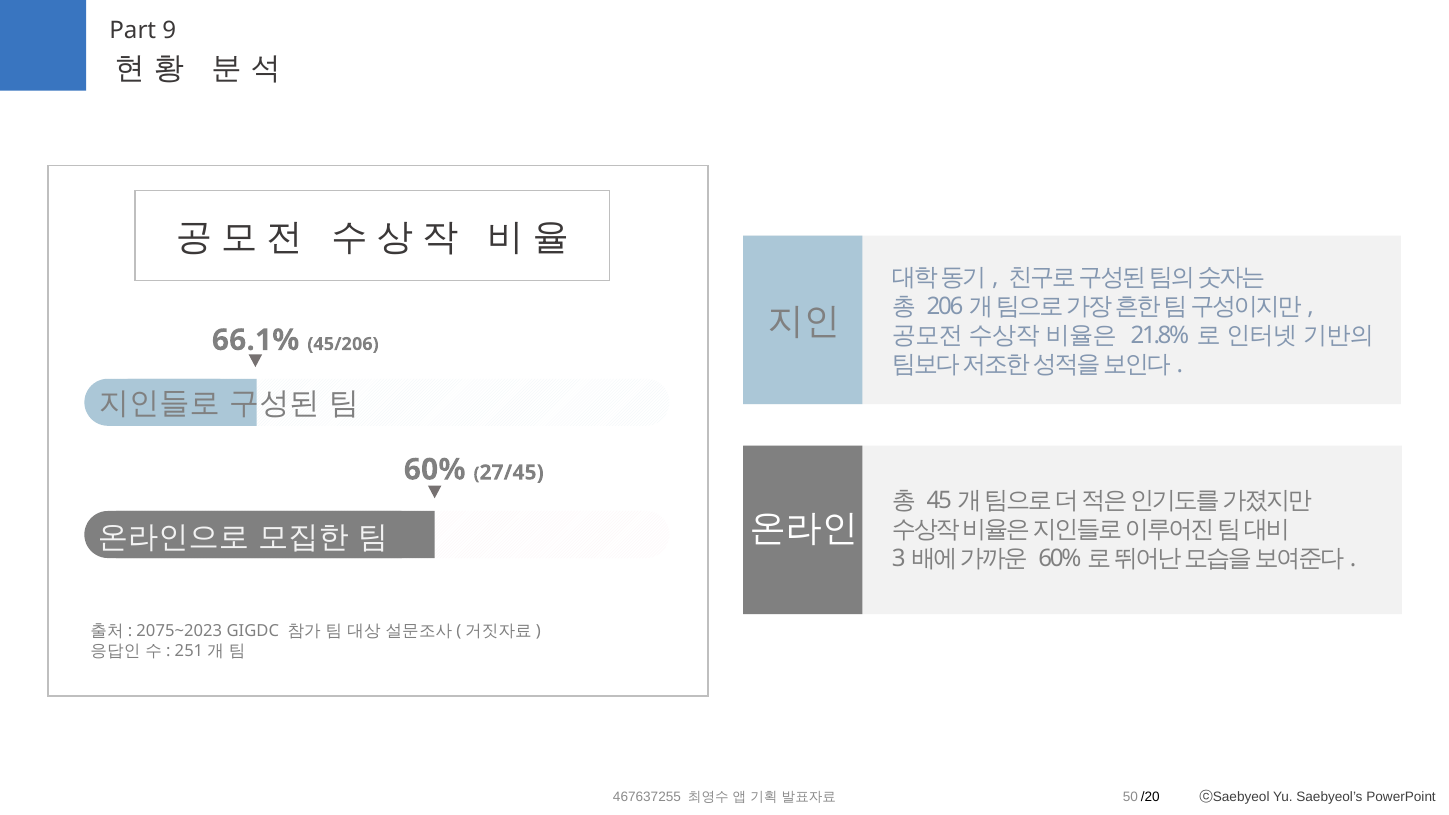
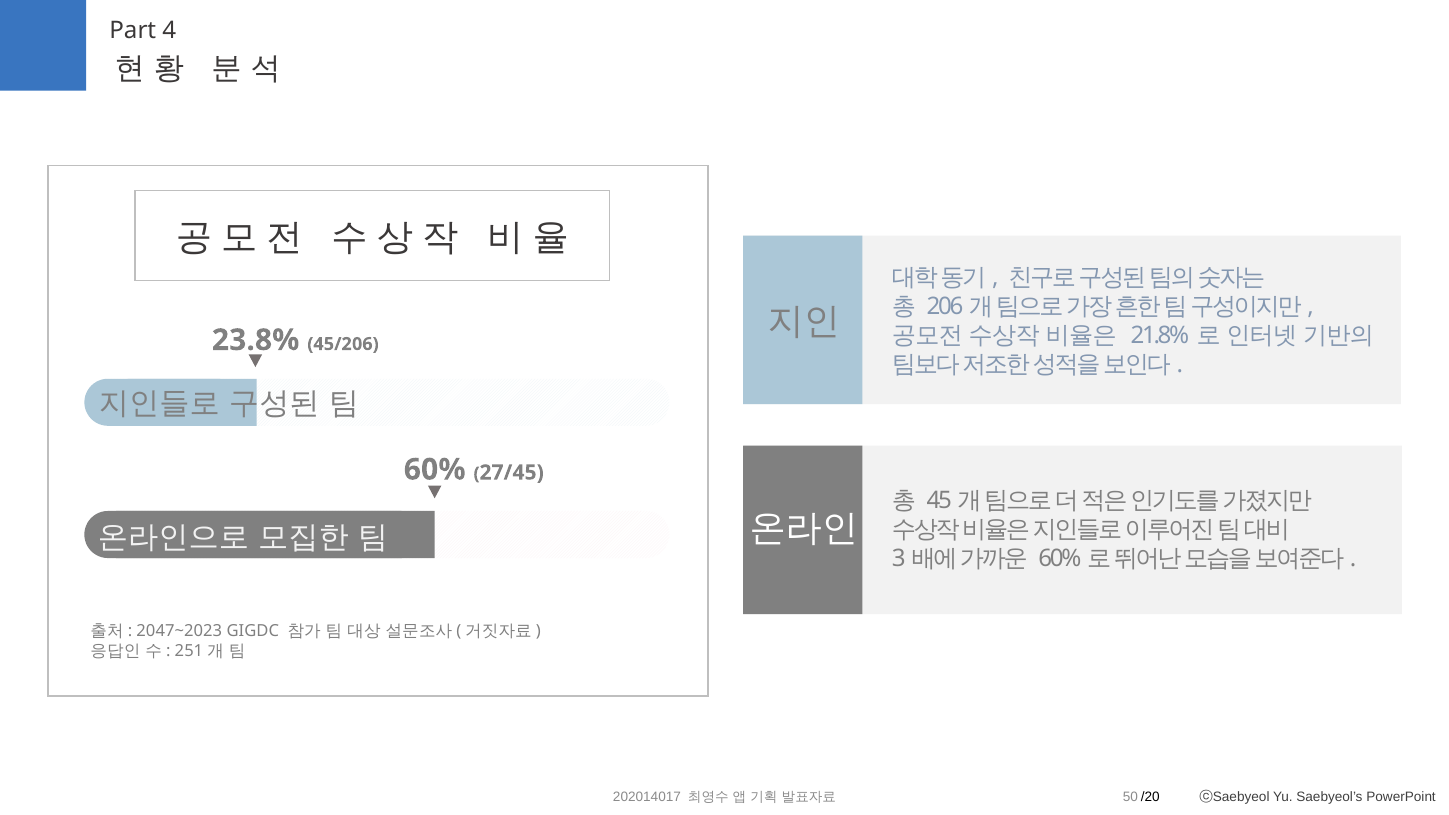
9: 9 -> 4
66.1%: 66.1% -> 23.8%
2075~2023: 2075~2023 -> 2047~2023
467637255: 467637255 -> 202014017
